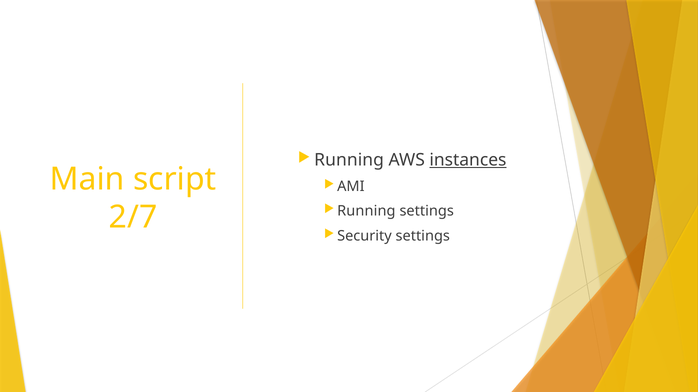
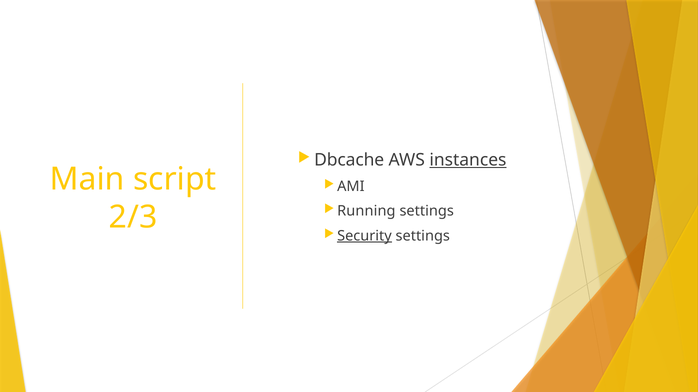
Running at (349, 160): Running -> Dbcache
2/7: 2/7 -> 2/3
Security underline: none -> present
